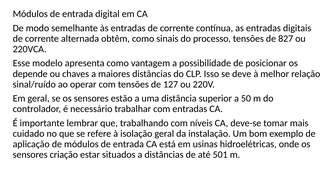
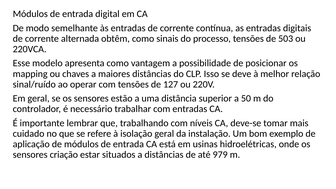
827: 827 -> 503
depende: depende -> mapping
501: 501 -> 979
